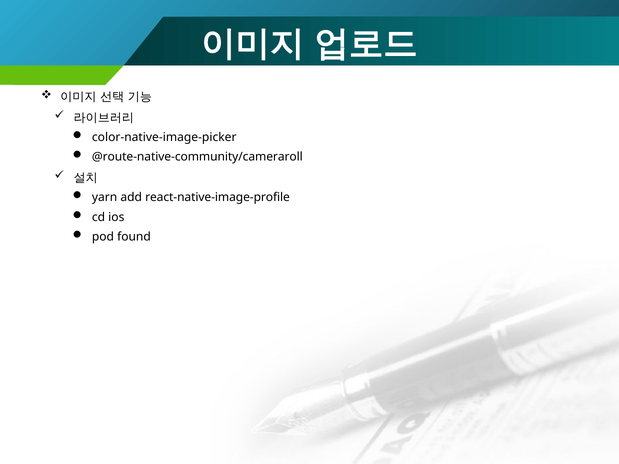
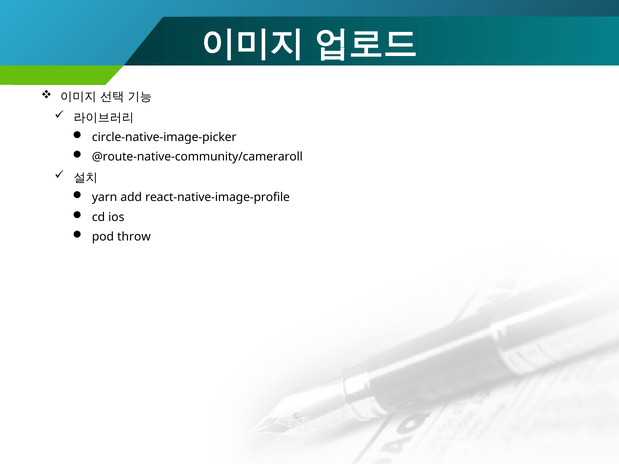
color-native-image-picker: color-native-image-picker -> circle-native-image-picker
found: found -> throw
